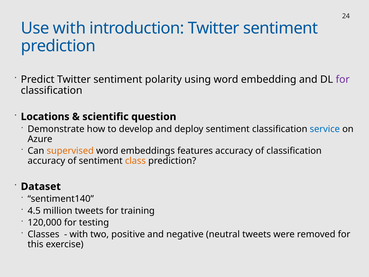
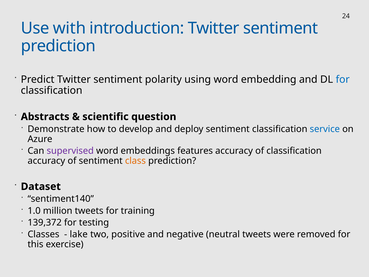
for at (343, 79) colour: purple -> blue
Locations: Locations -> Abstracts
supervised colour: orange -> purple
4.5: 4.5 -> 1.0
120,000: 120,000 -> 139,372
with at (79, 234): with -> lake
